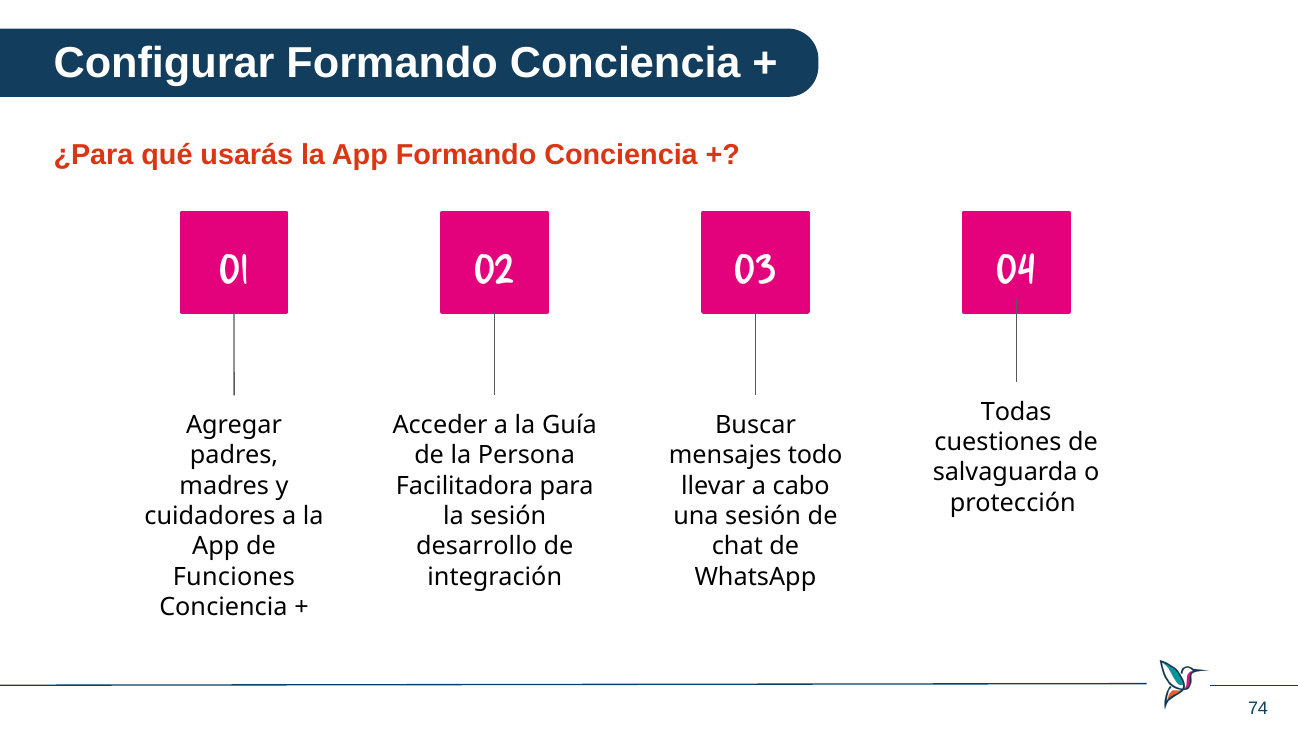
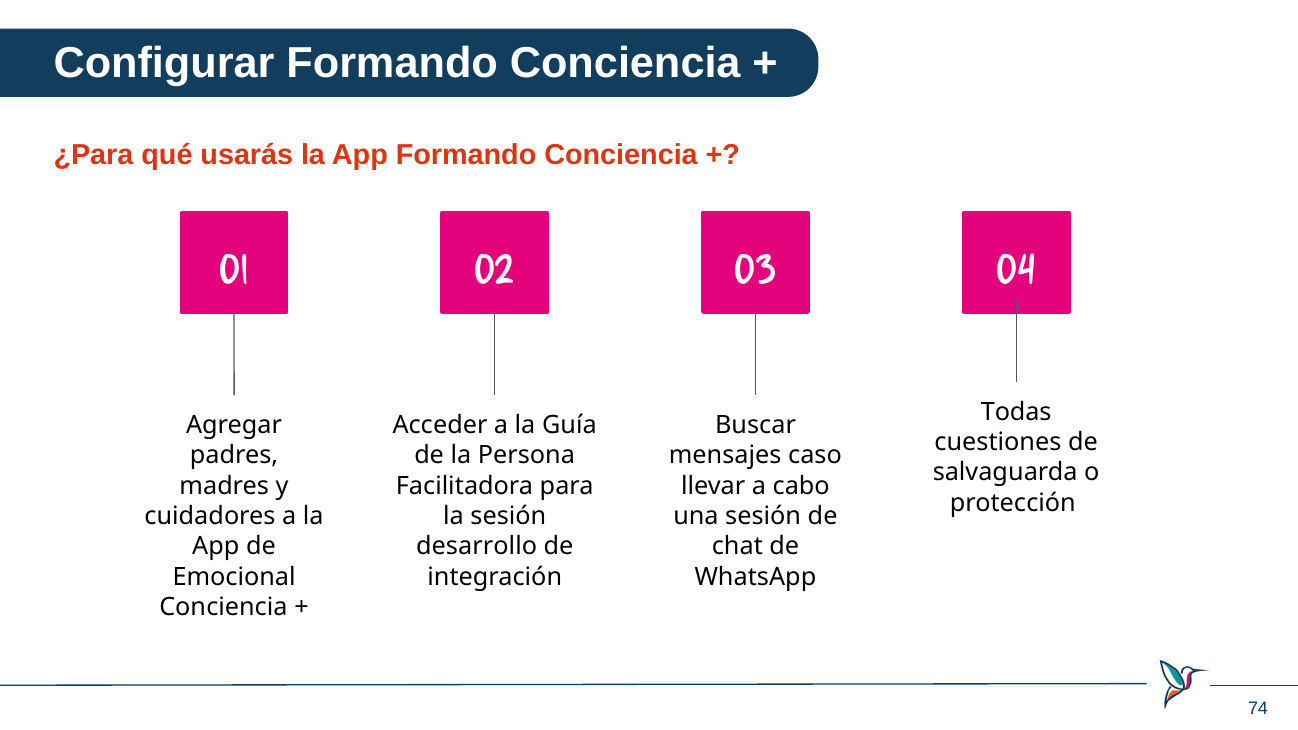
todo: todo -> caso
Funciones: Funciones -> Emocional
